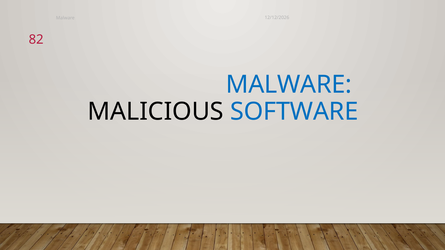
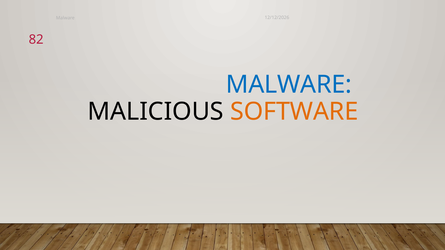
SOFTWARE colour: blue -> orange
